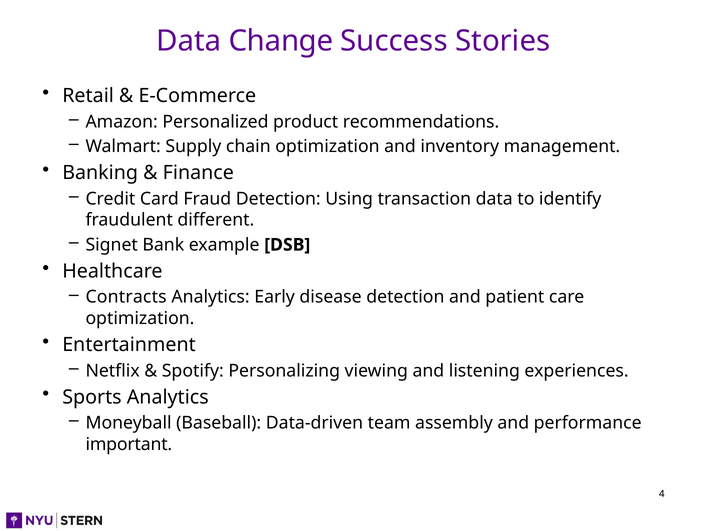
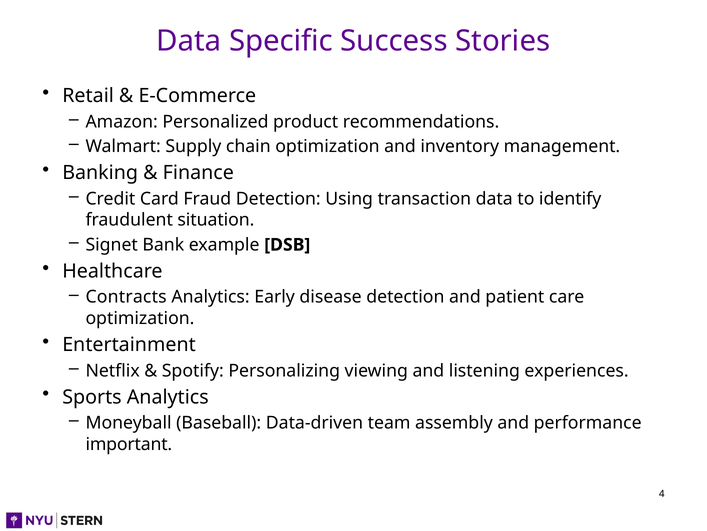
Change: Change -> Specific
different: different -> situation
